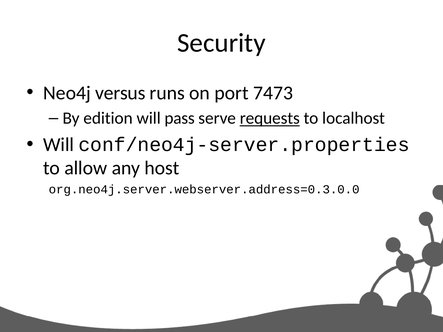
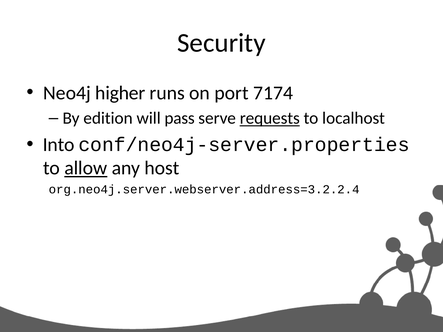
versus: versus -> higher
7473: 7473 -> 7174
Will at (59, 145): Will -> Into
allow underline: none -> present
org.neo4j.server.webserver.address=0.3.0.0: org.neo4j.server.webserver.address=0.3.0.0 -> org.neo4j.server.webserver.address=3.2.2.4
